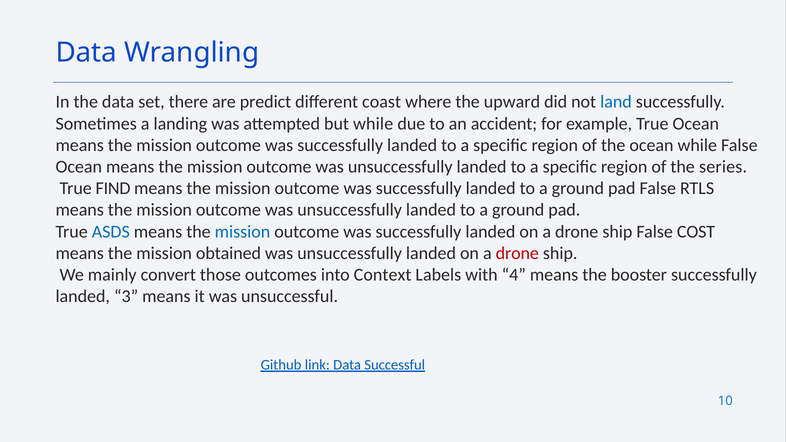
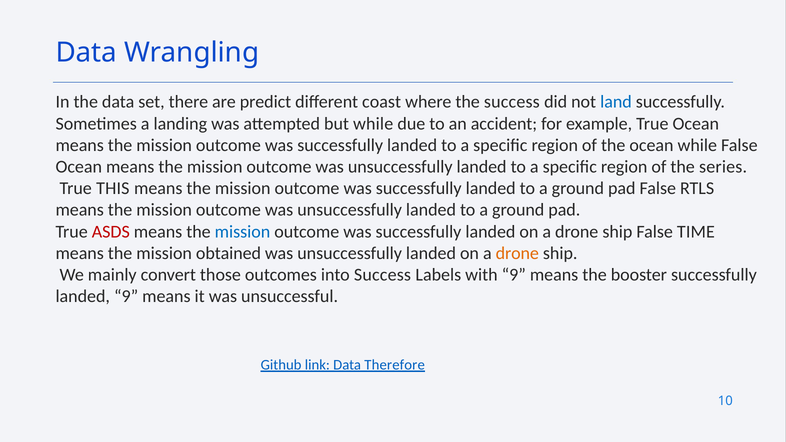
the upward: upward -> success
FIND: FIND -> THIS
ASDS colour: blue -> red
COST: COST -> TIME
drone at (517, 253) colour: red -> orange
into Context: Context -> Success
with 4: 4 -> 9
landed 3: 3 -> 9
Successful: Successful -> Therefore
